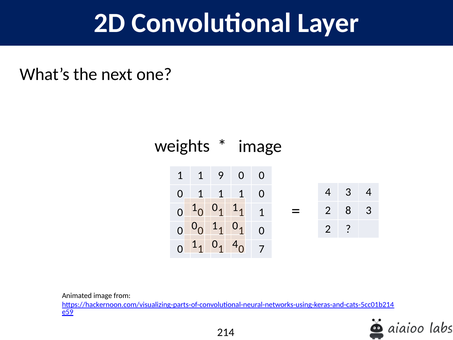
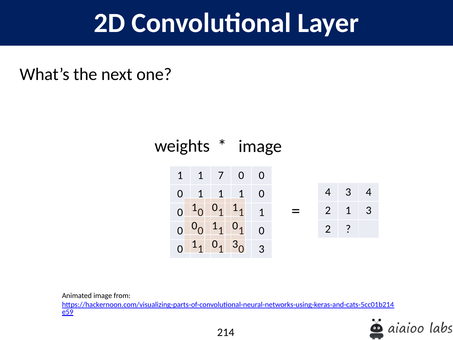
9: 9 -> 7
2 8: 8 -> 1
4 at (235, 244): 4 -> 3
7 at (262, 249): 7 -> 3
